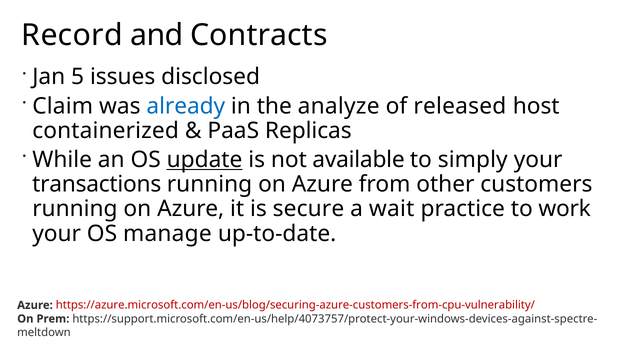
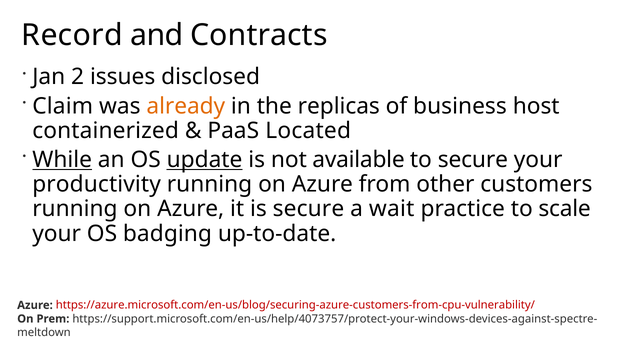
5: 5 -> 2
already colour: blue -> orange
analyze: analyze -> replicas
released: released -> business
Replicas: Replicas -> Located
While underline: none -> present
to simply: simply -> secure
transactions: transactions -> productivity
work: work -> scale
manage: manage -> badging
